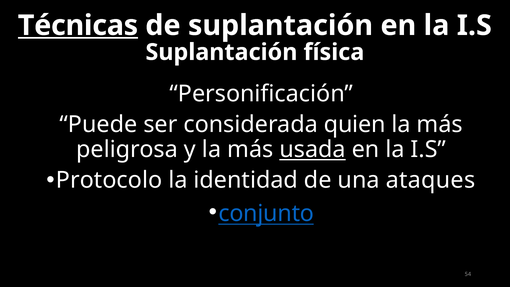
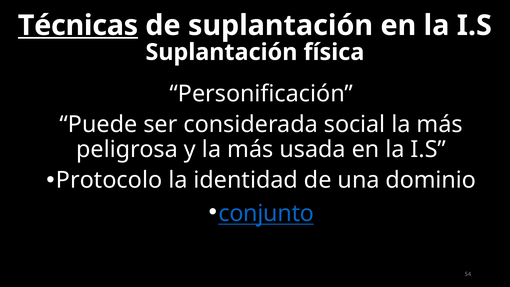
quien: quien -> social
usada underline: present -> none
ataques: ataques -> dominio
